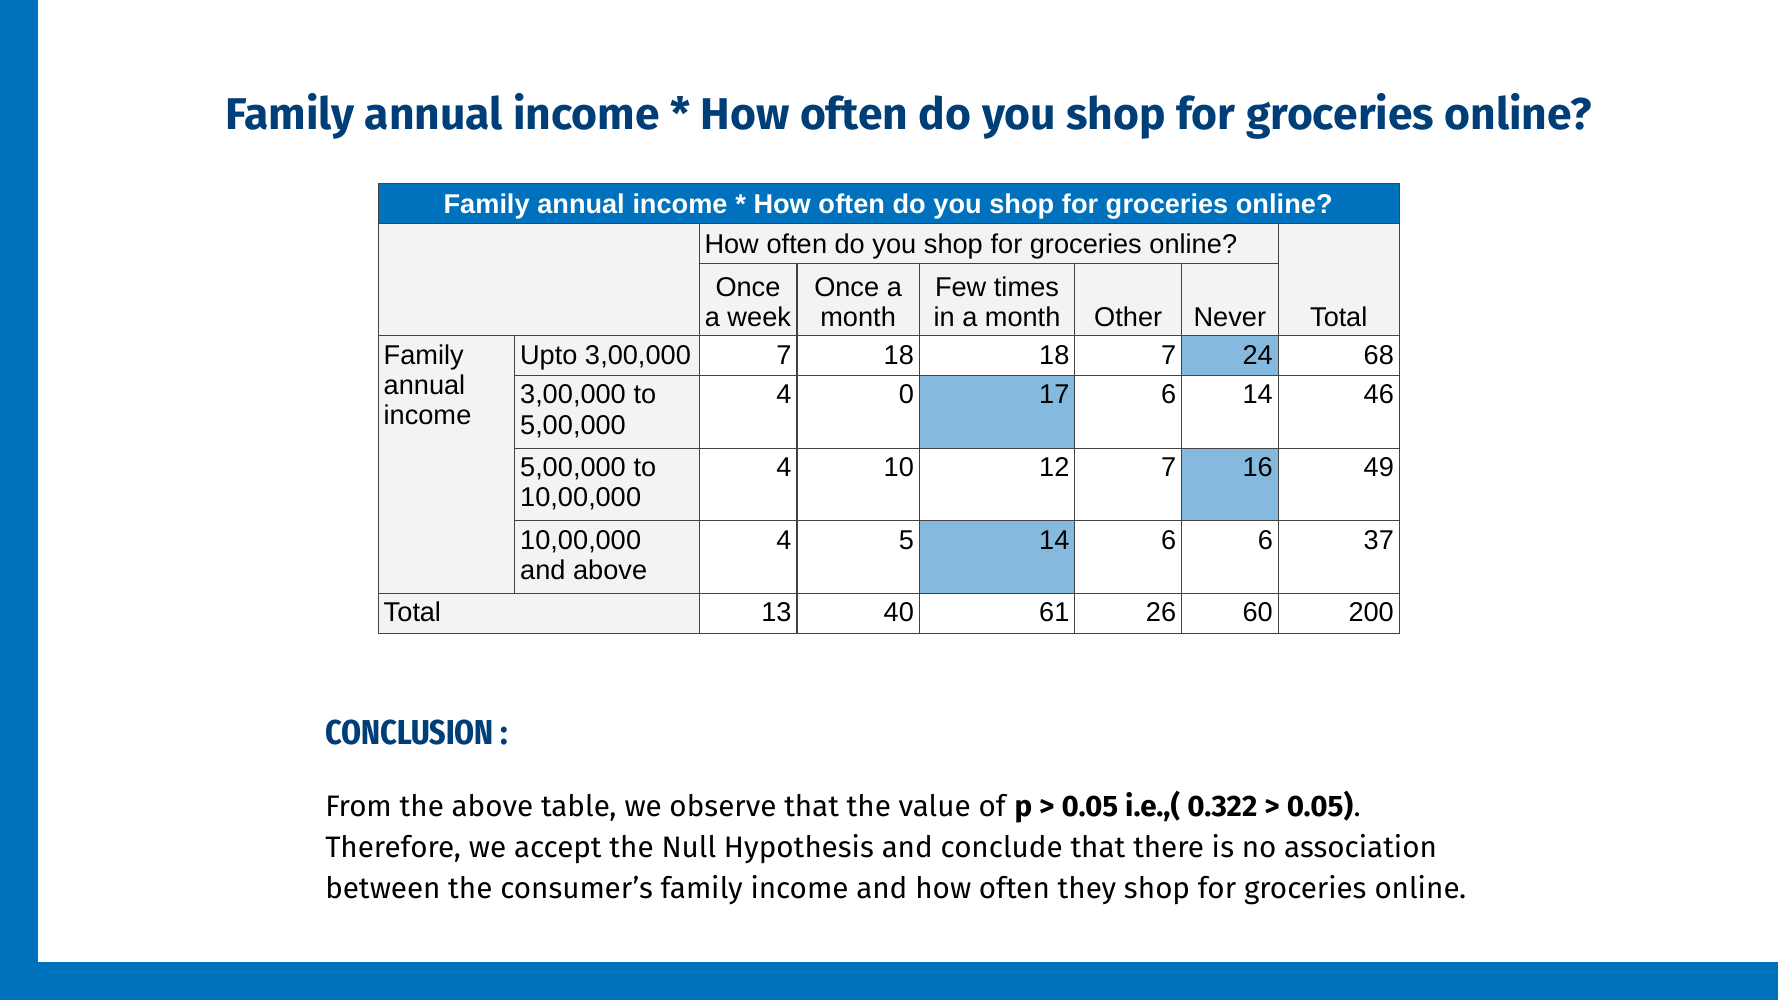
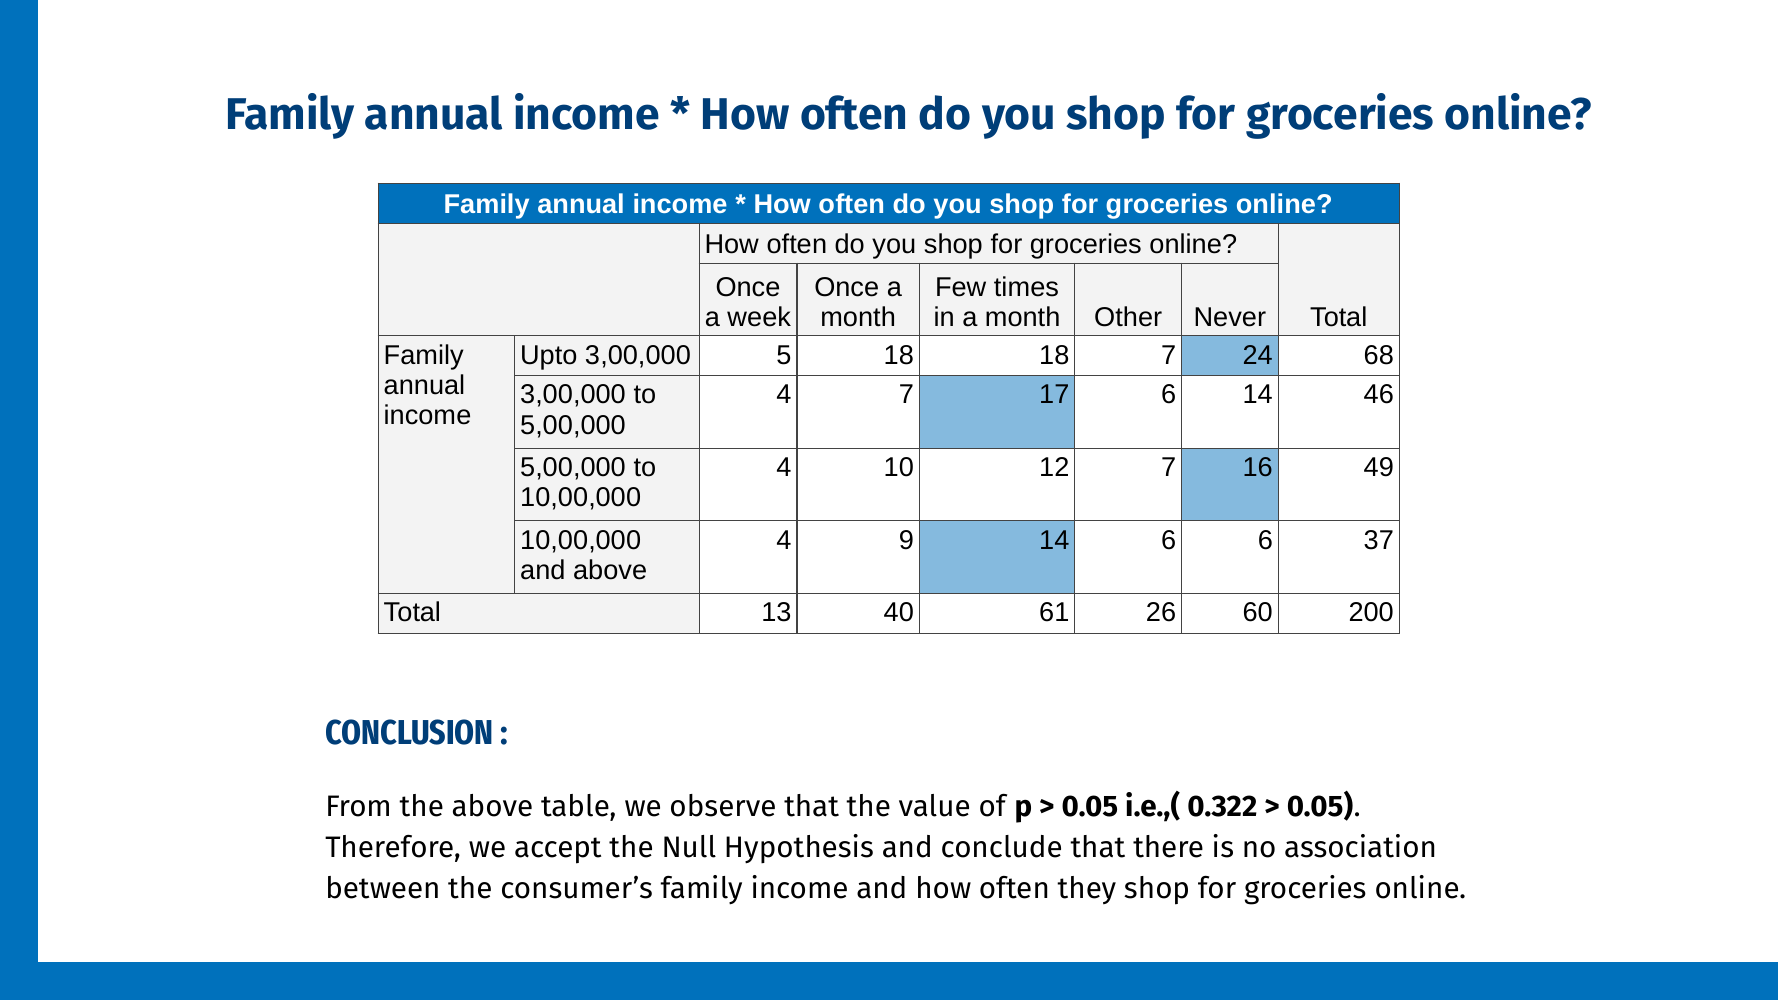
3,00,000 7: 7 -> 5
4 0: 0 -> 7
5: 5 -> 9
